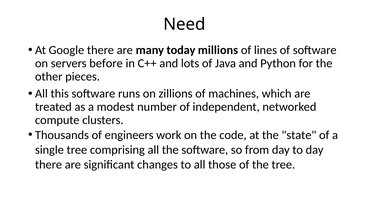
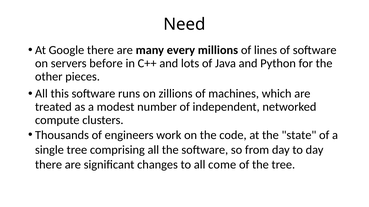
today: today -> every
those: those -> come
